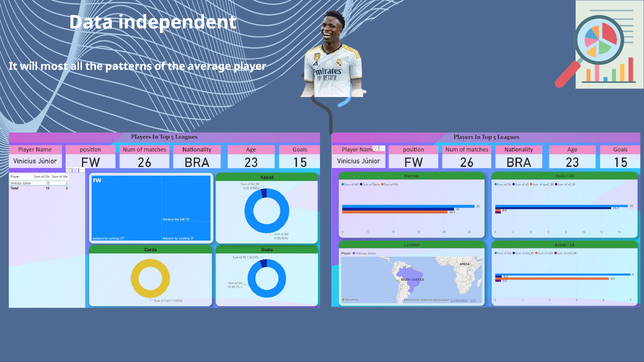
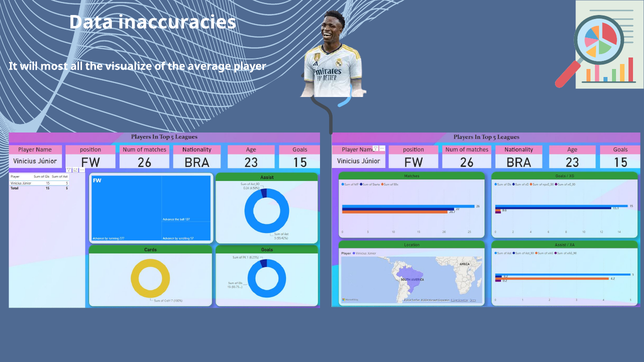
independent: independent -> inaccuracies
patterns: patterns -> visualize
